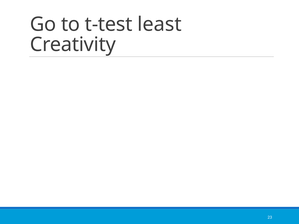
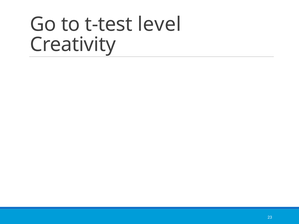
least: least -> level
